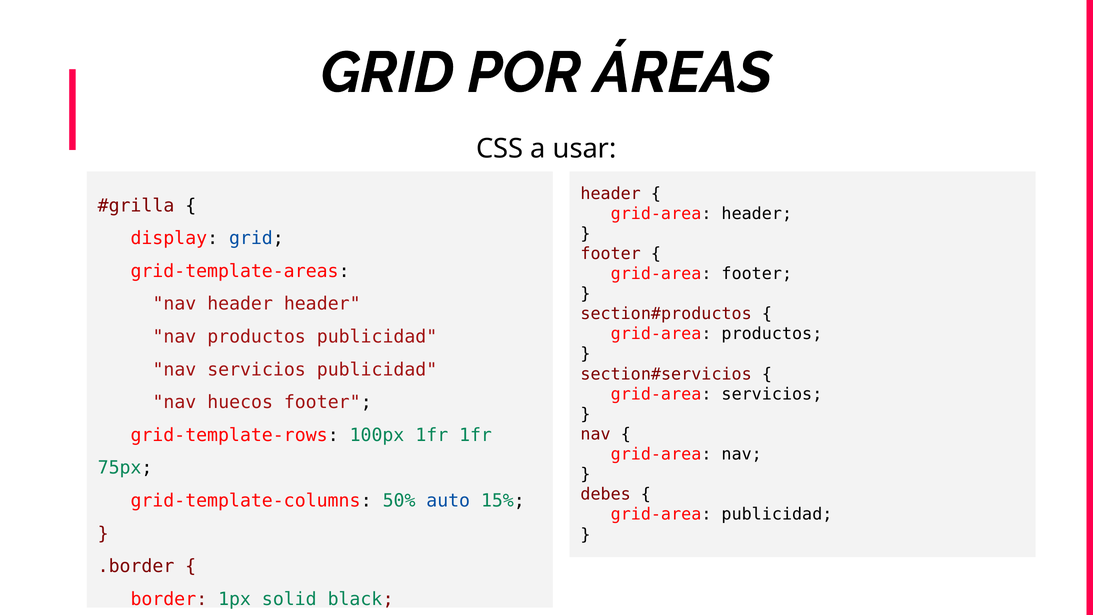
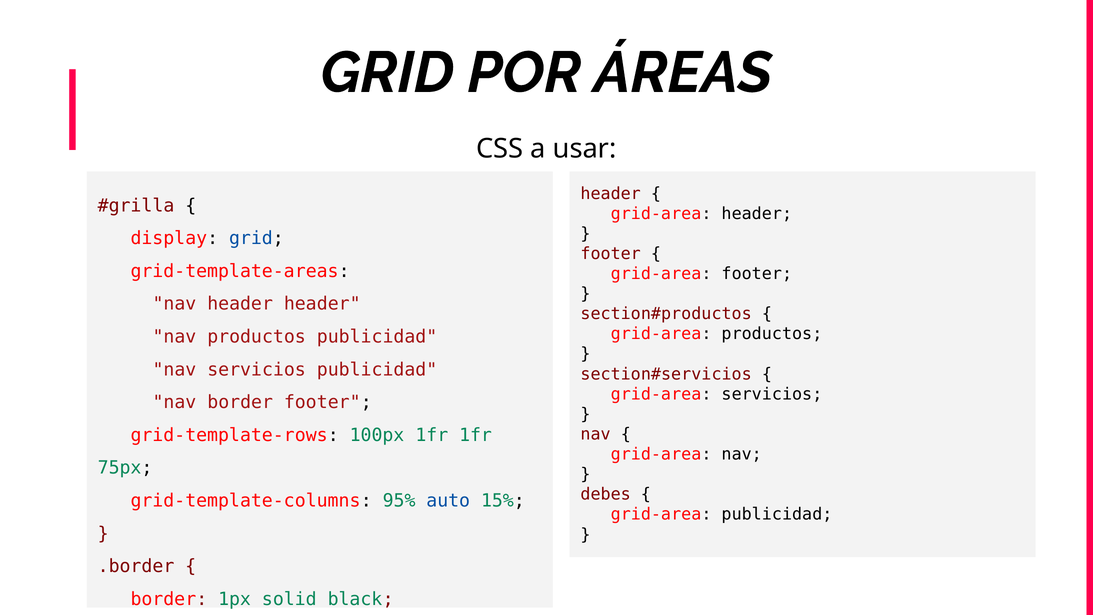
nav huecos: huecos -> border
50%: 50% -> 95%
